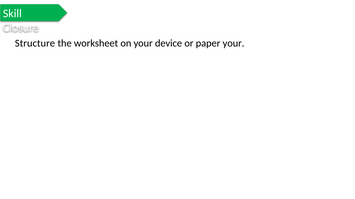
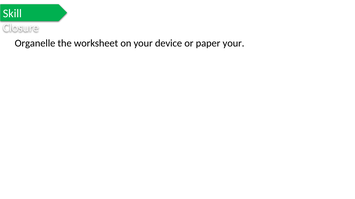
Structure: Structure -> Organelle
